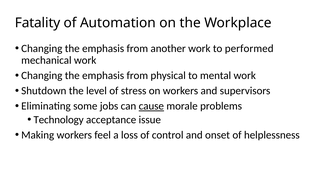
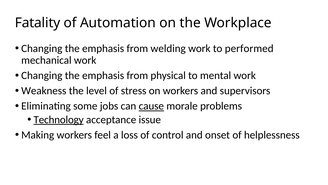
another: another -> welding
Shutdown: Shutdown -> Weakness
Technology underline: none -> present
